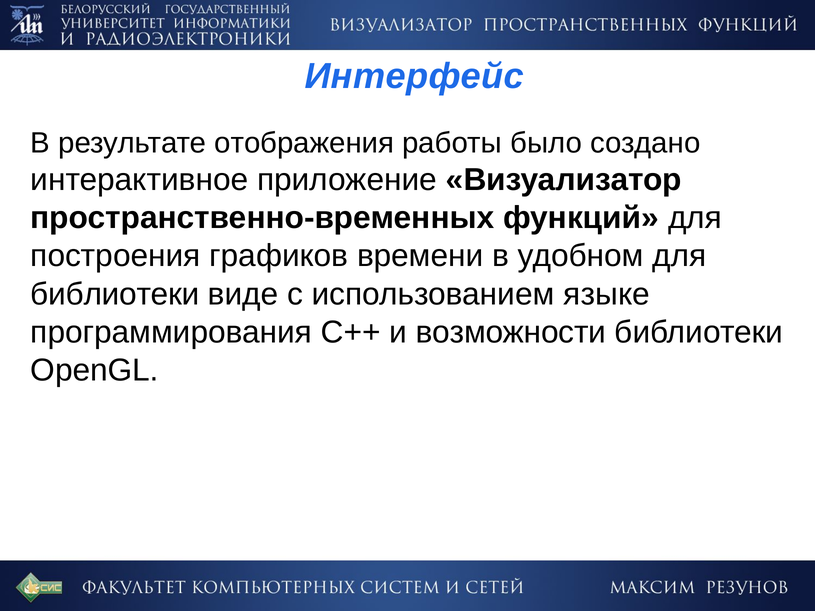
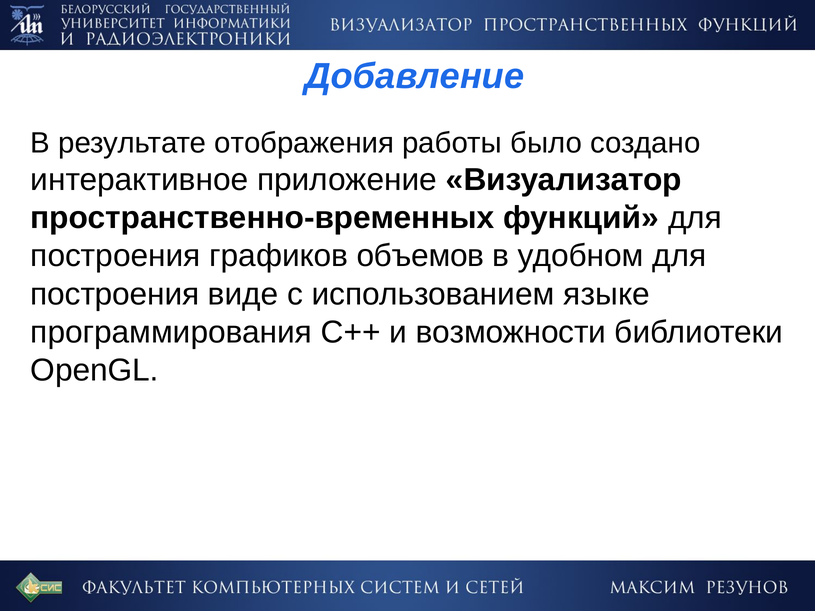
Интерфейс: Интерфейс -> Добавление
времени: времени -> объемов
библиотеки at (115, 294): библиотеки -> построения
